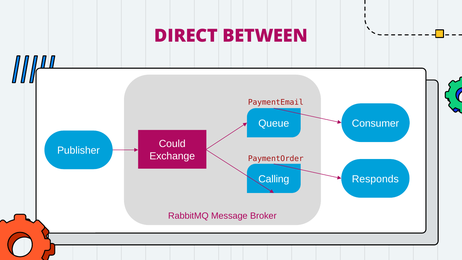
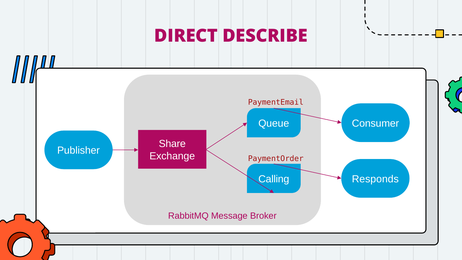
BETWEEN: BETWEEN -> DESCRIBE
Could: Could -> Share
